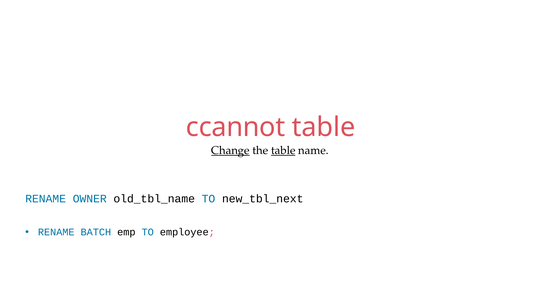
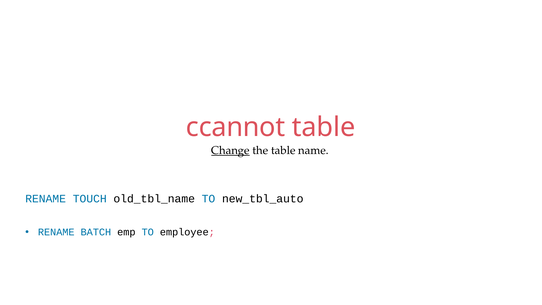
table at (283, 150) underline: present -> none
OWNER: OWNER -> TOUCH
new_tbl_next: new_tbl_next -> new_tbl_auto
